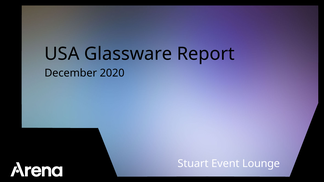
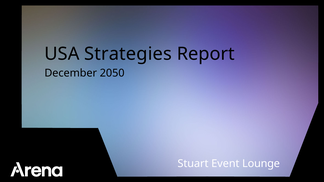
Glassware: Glassware -> Strategies
2020: 2020 -> 2050
